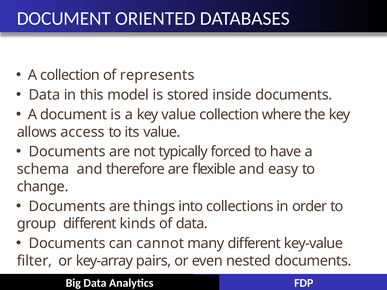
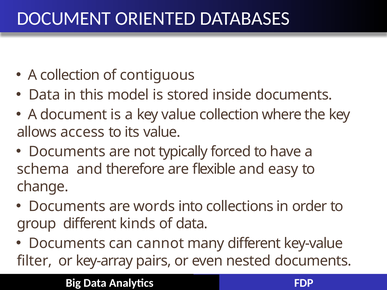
represents: represents -> contiguous
things: things -> words
